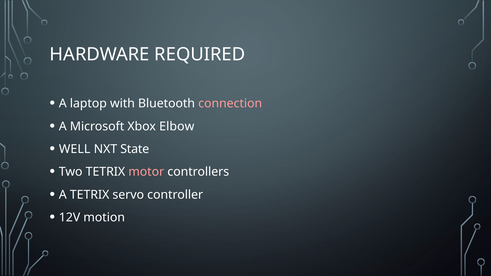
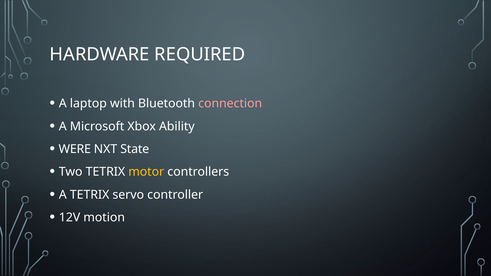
Elbow: Elbow -> Ability
WELL: WELL -> WERE
motor colour: pink -> yellow
